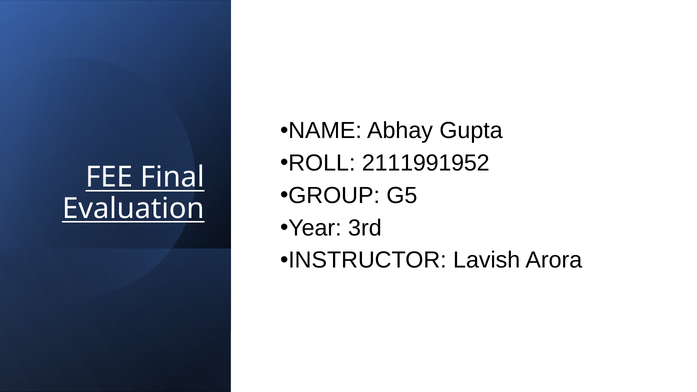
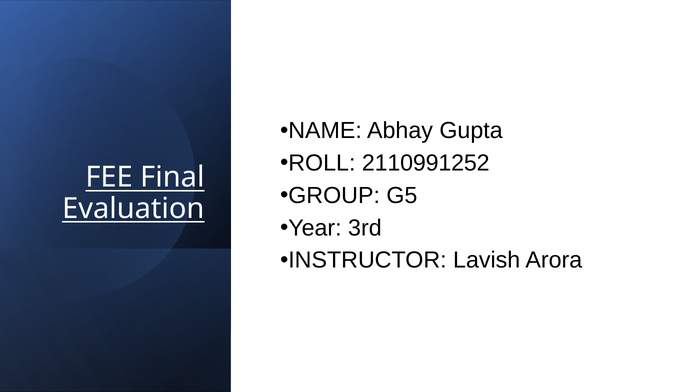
2111991952: 2111991952 -> 2110991252
